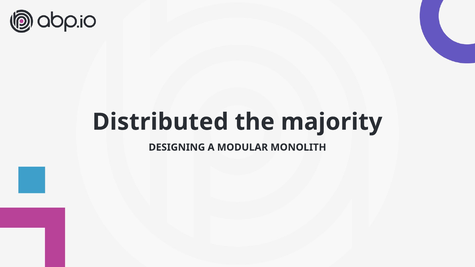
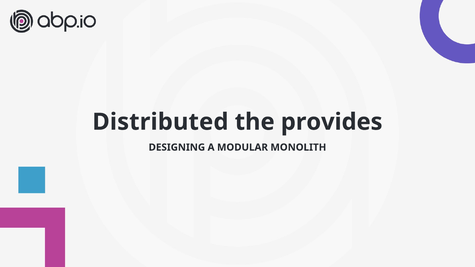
majority: majority -> provides
